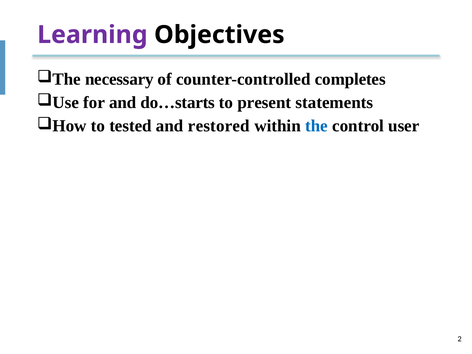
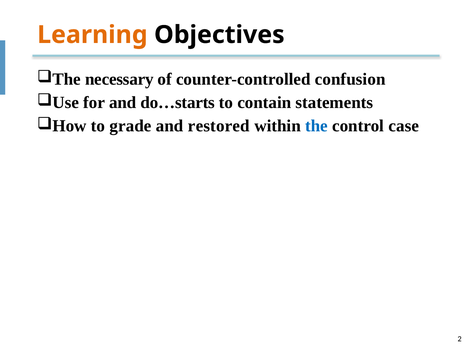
Learning colour: purple -> orange
completes: completes -> confusion
present: present -> contain
tested: tested -> grade
user: user -> case
